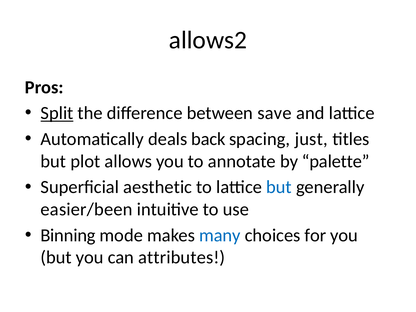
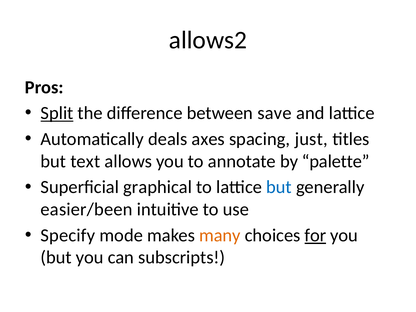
back: back -> axes
plot: plot -> text
aesthetic: aesthetic -> graphical
Binning: Binning -> Specify
many colour: blue -> orange
for underline: none -> present
attributes: attributes -> subscripts
